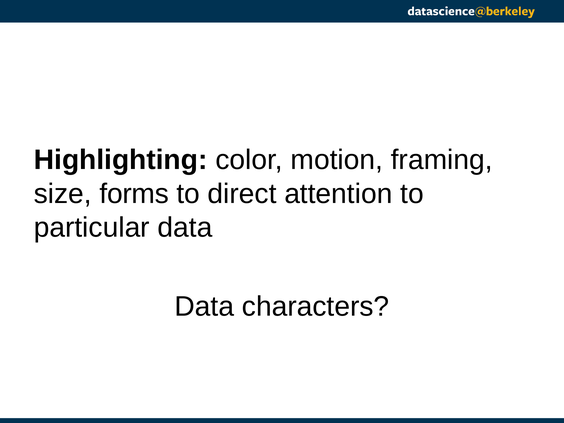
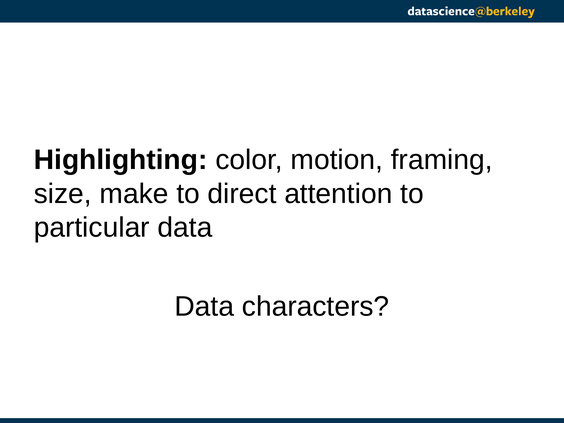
forms: forms -> make
